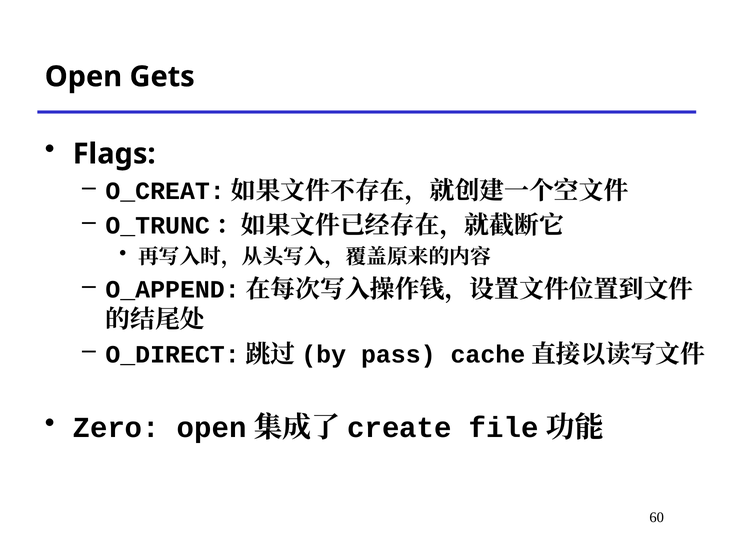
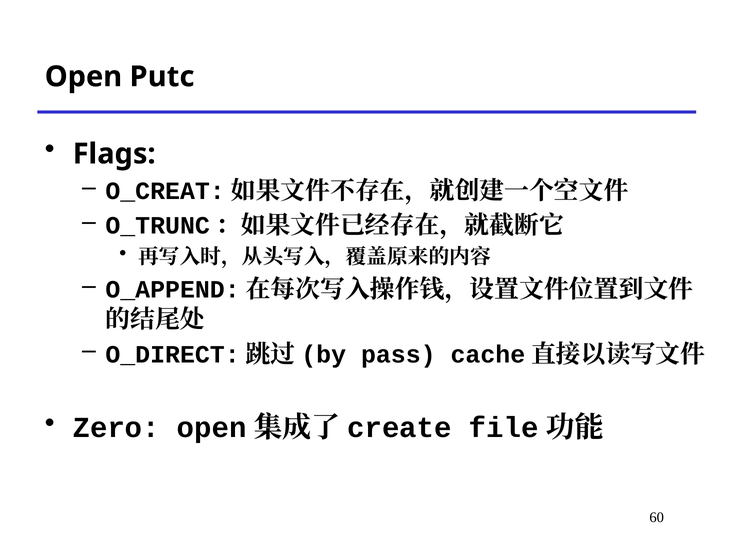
Gets: Gets -> Putc
